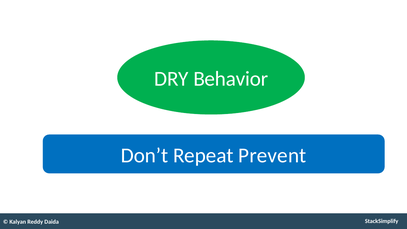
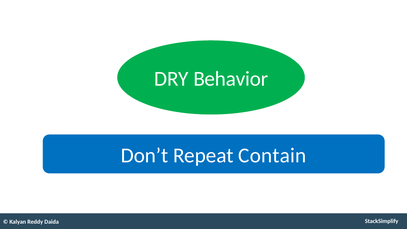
Prevent: Prevent -> Contain
